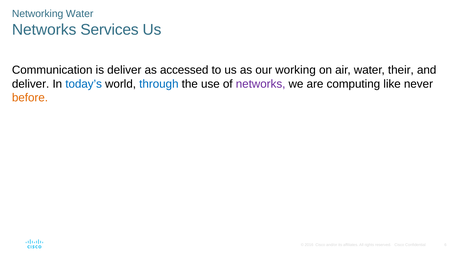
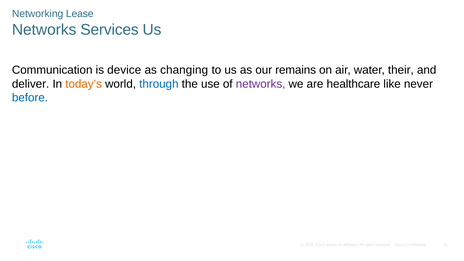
Networking Water: Water -> Lease
is deliver: deliver -> device
accessed: accessed -> changing
working: working -> remains
today’s colour: blue -> orange
computing: computing -> healthcare
before colour: orange -> blue
